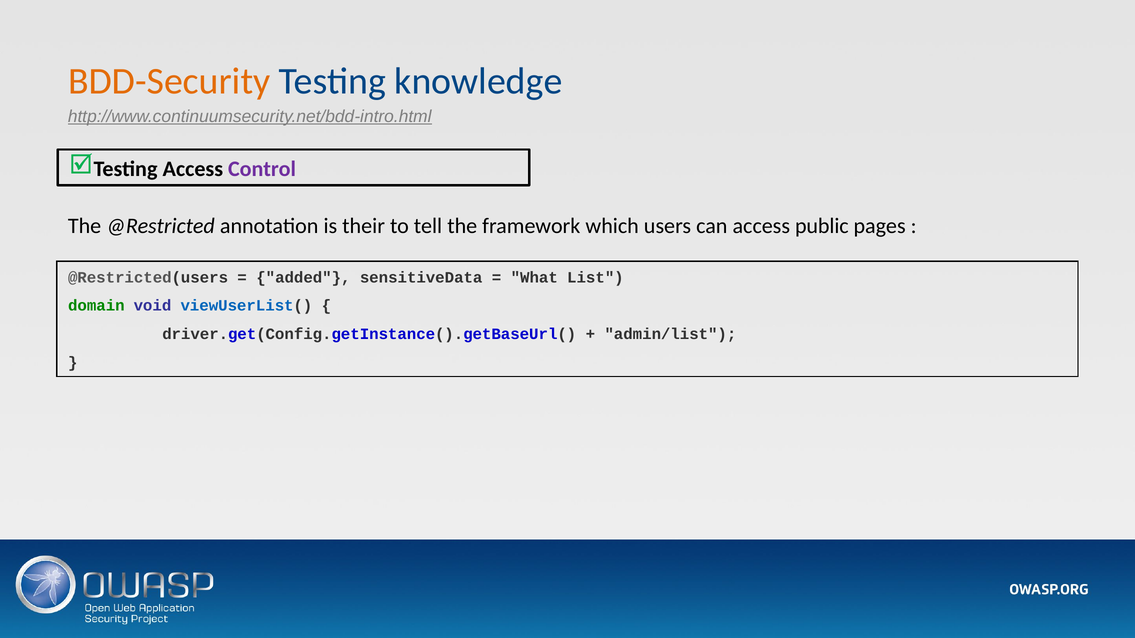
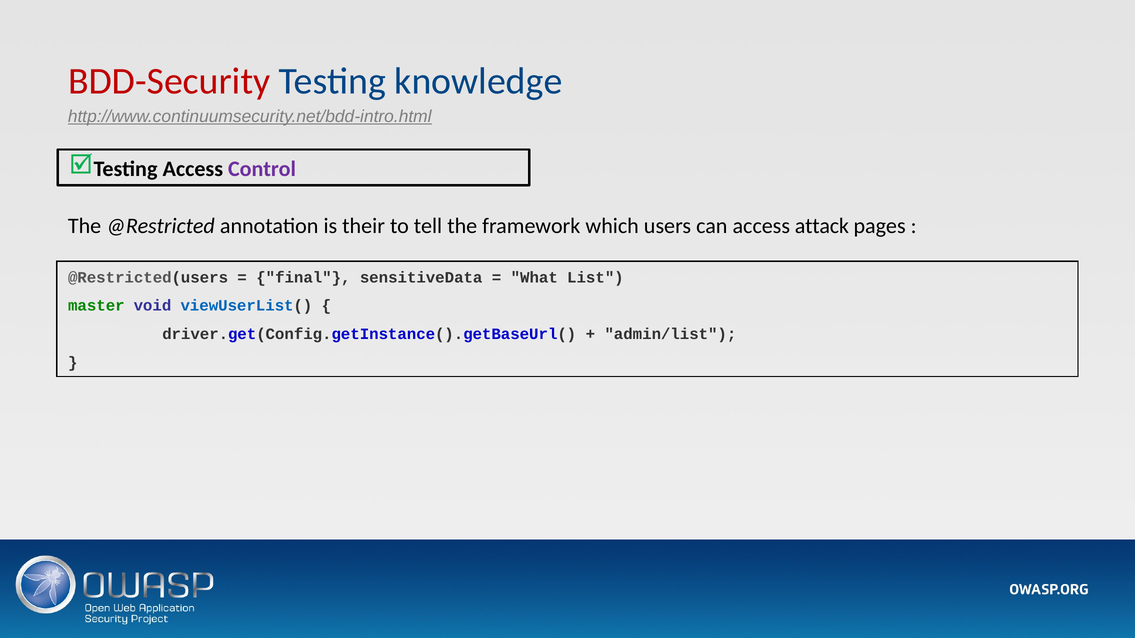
BDD-Security colour: orange -> red
public: public -> attack
added: added -> final
domain: domain -> master
